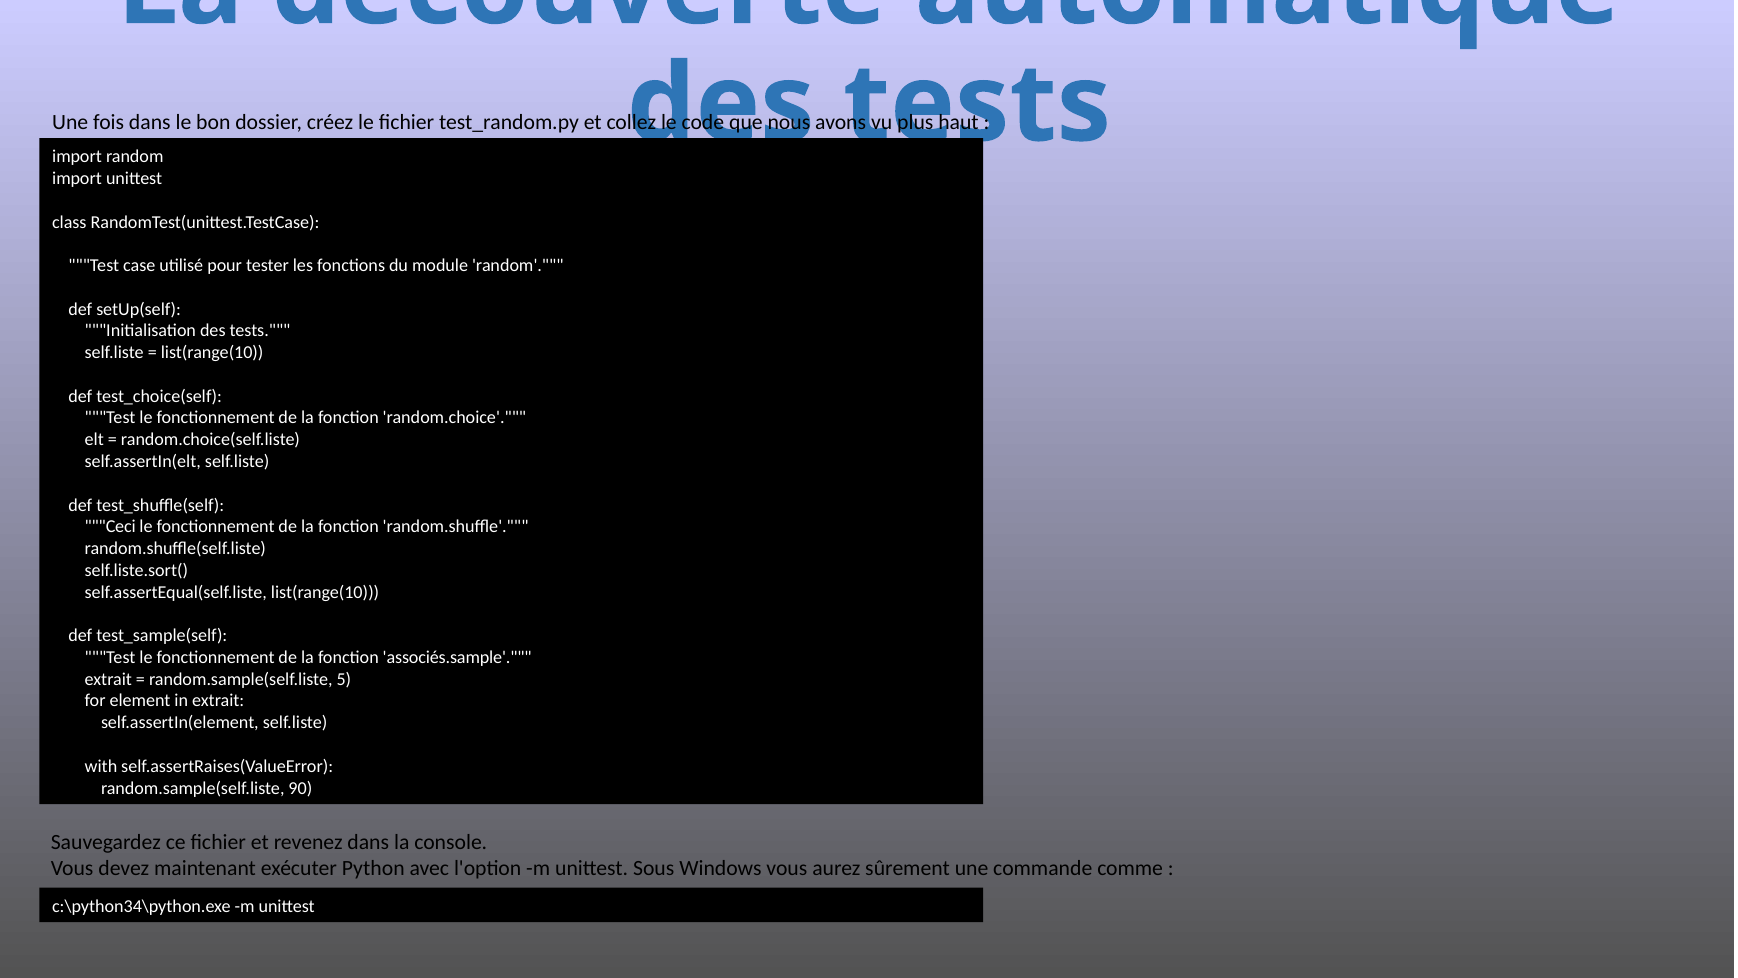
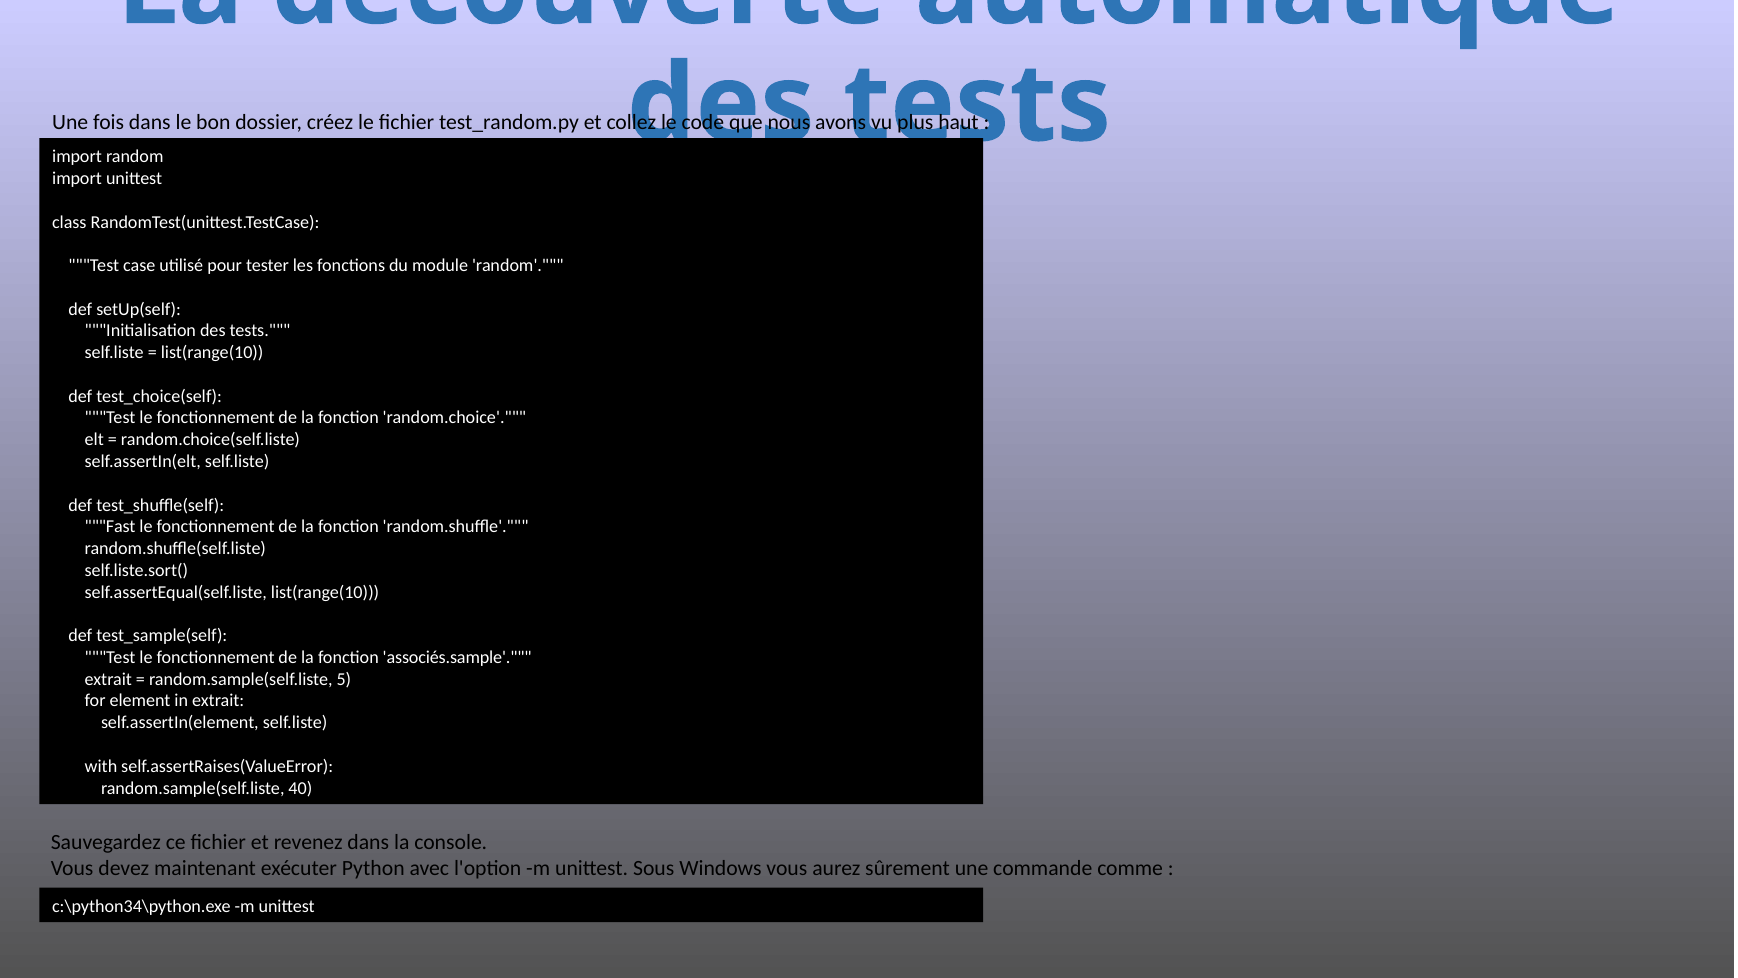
Ceci: Ceci -> Fast
90: 90 -> 40
